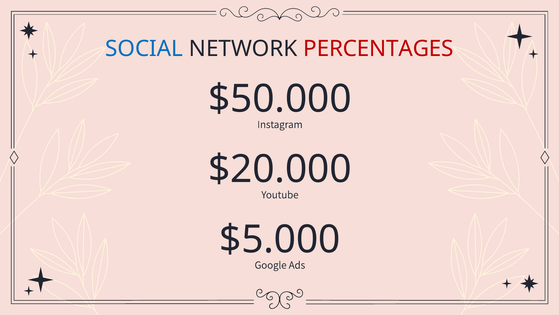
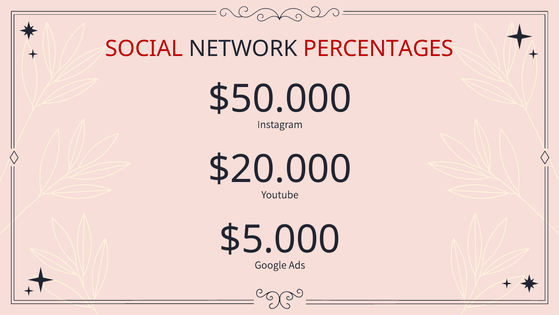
SOCIAL colour: blue -> red
